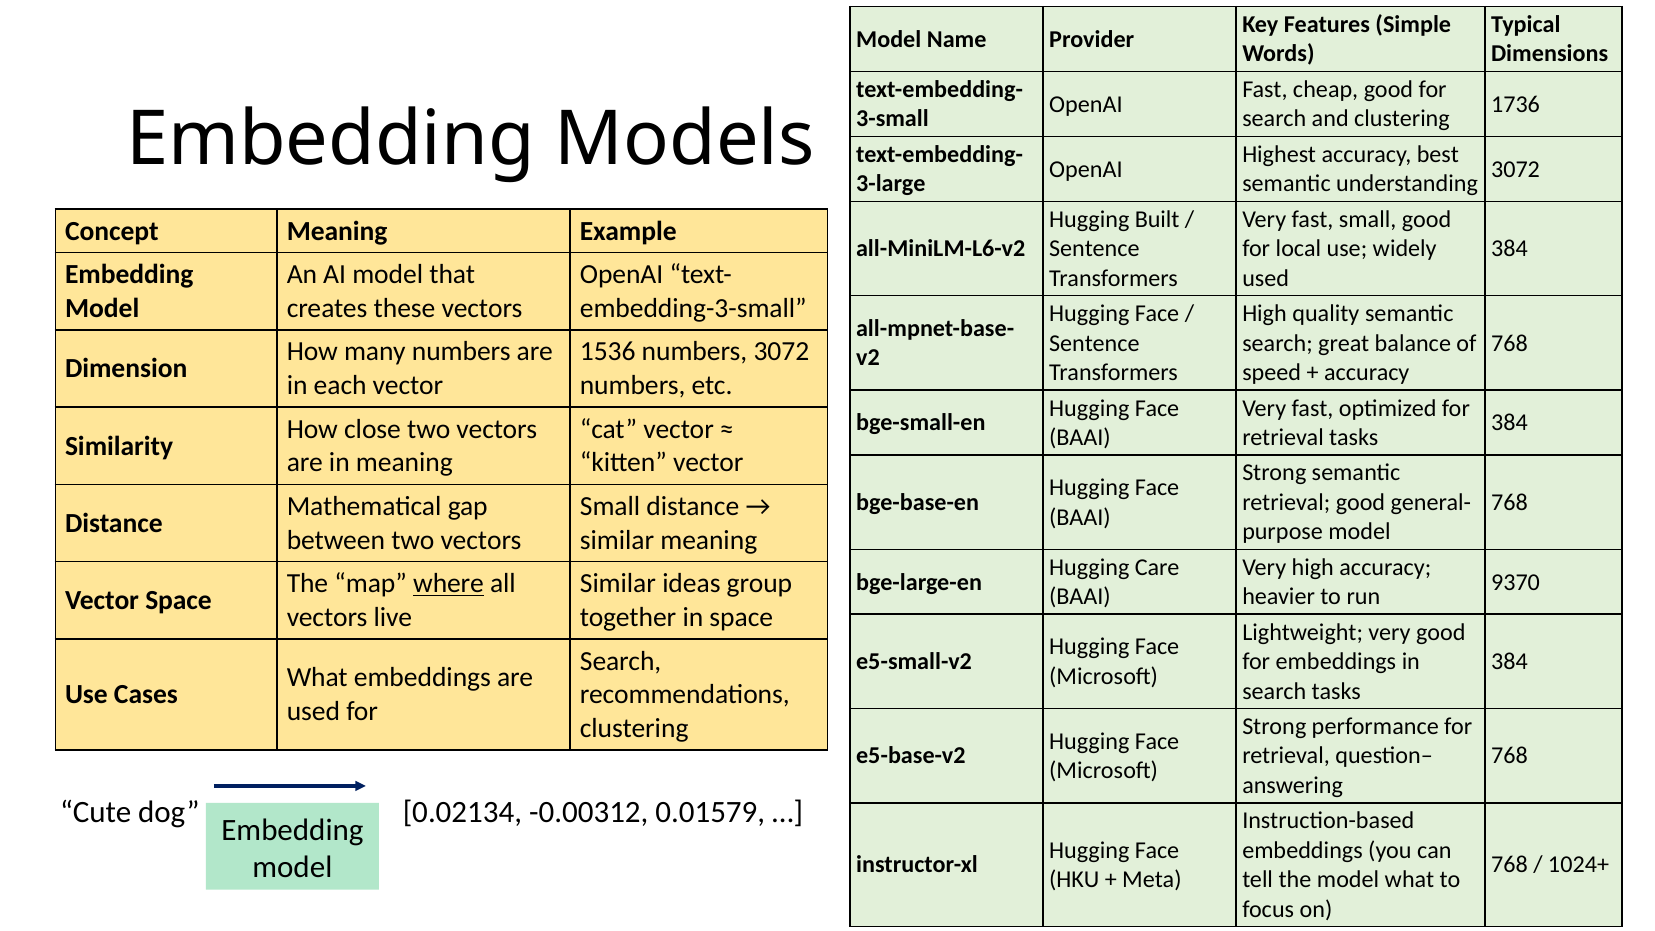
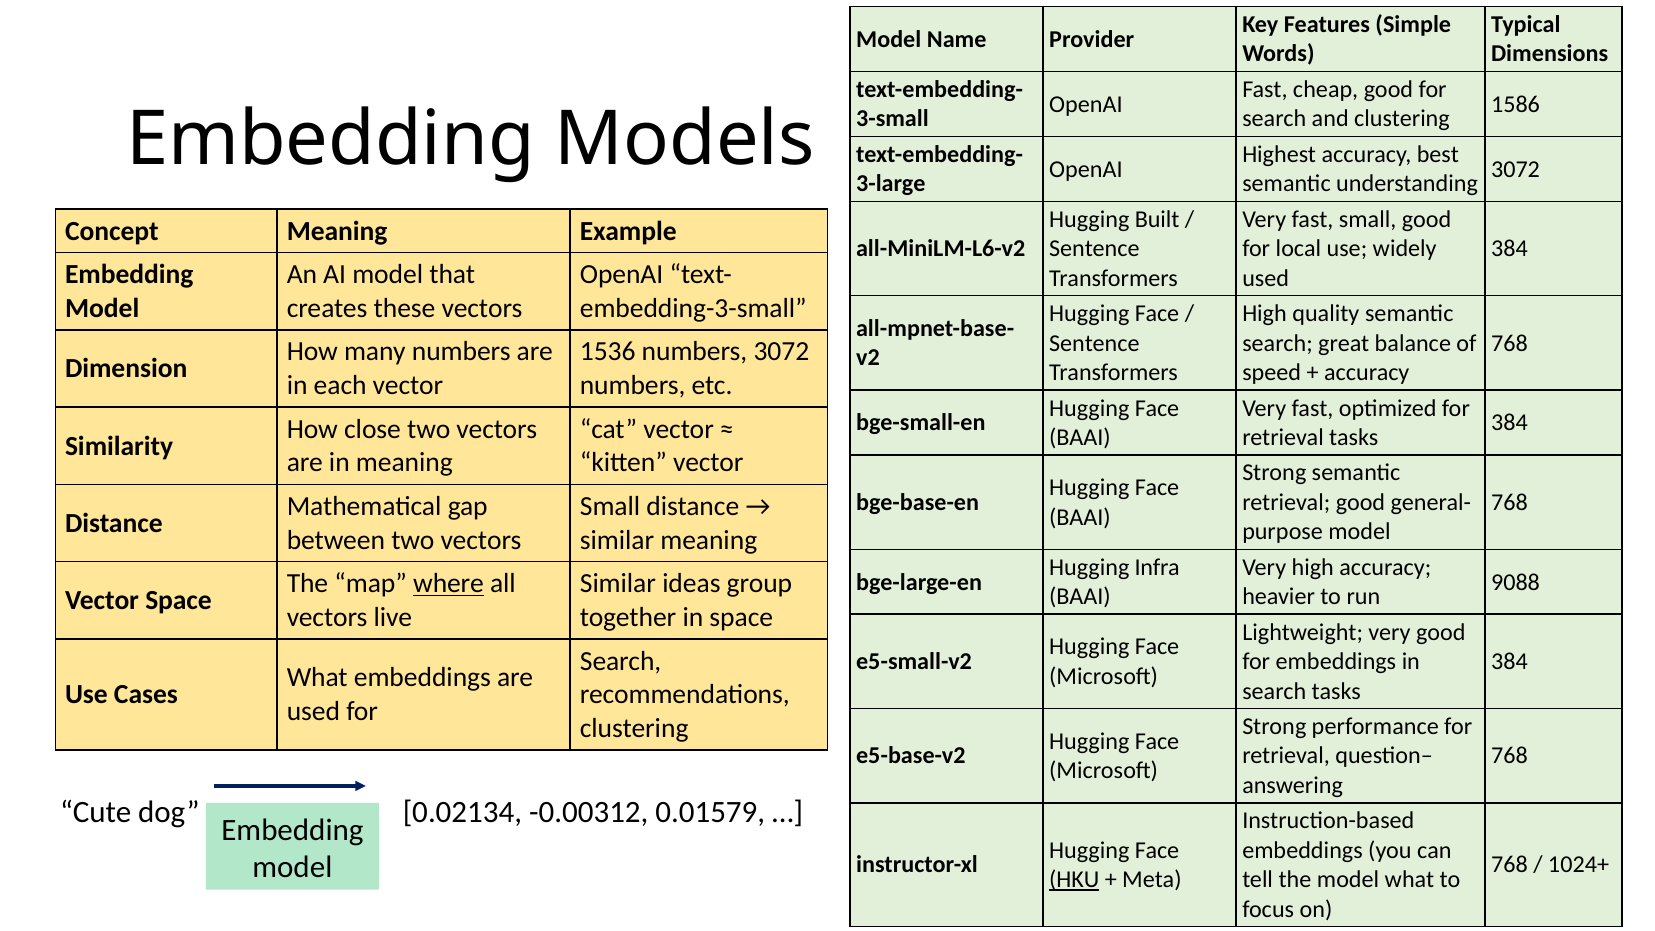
1736: 1736 -> 1586
Care: Care -> Infra
9370: 9370 -> 9088
HKU underline: none -> present
